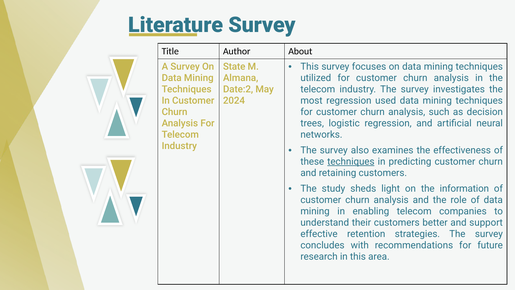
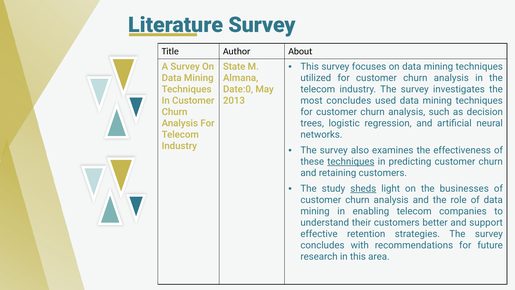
Date:2: Date:2 -> Date:0
most regression: regression -> concludes
2024: 2024 -> 2013
sheds underline: none -> present
information: information -> businesses
